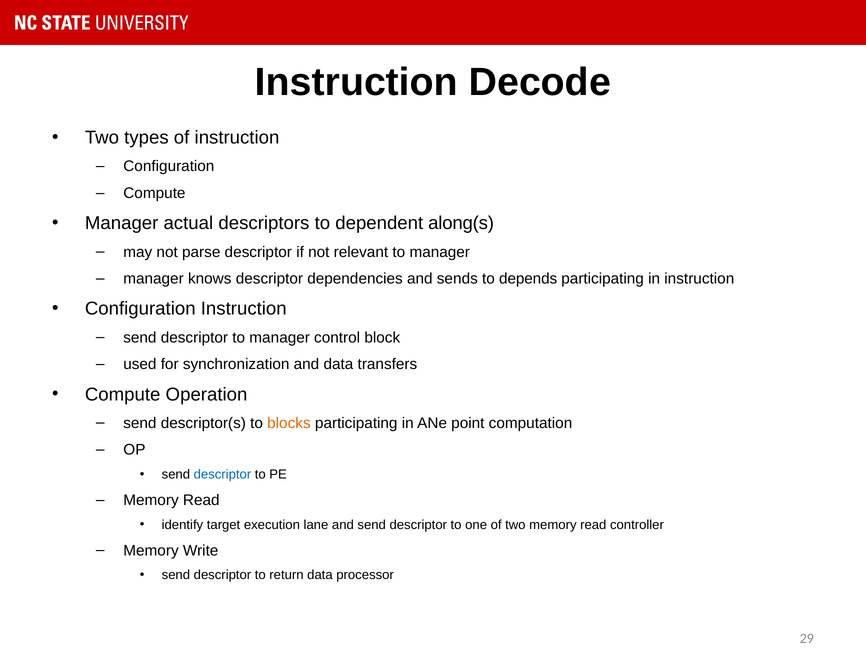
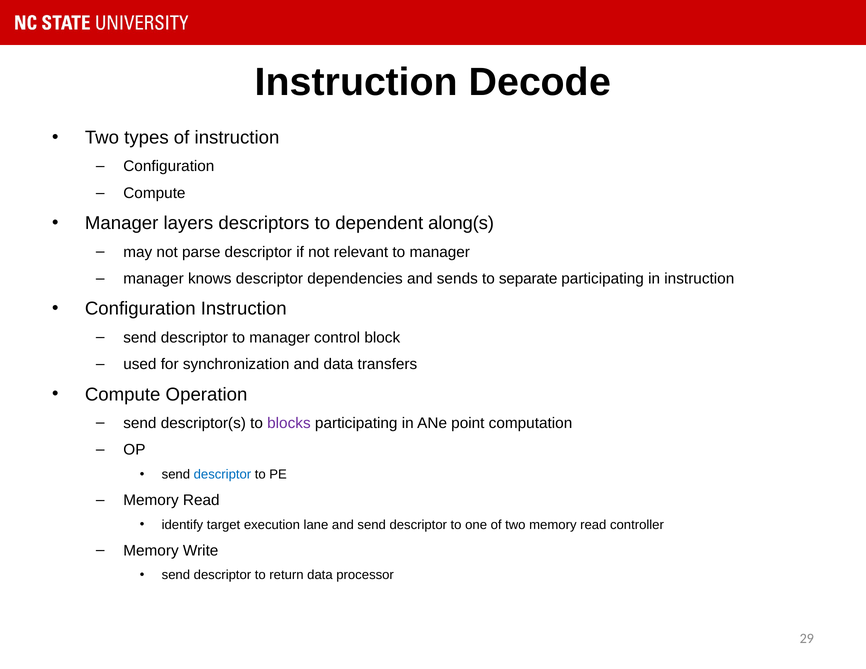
actual: actual -> layers
depends: depends -> separate
blocks colour: orange -> purple
